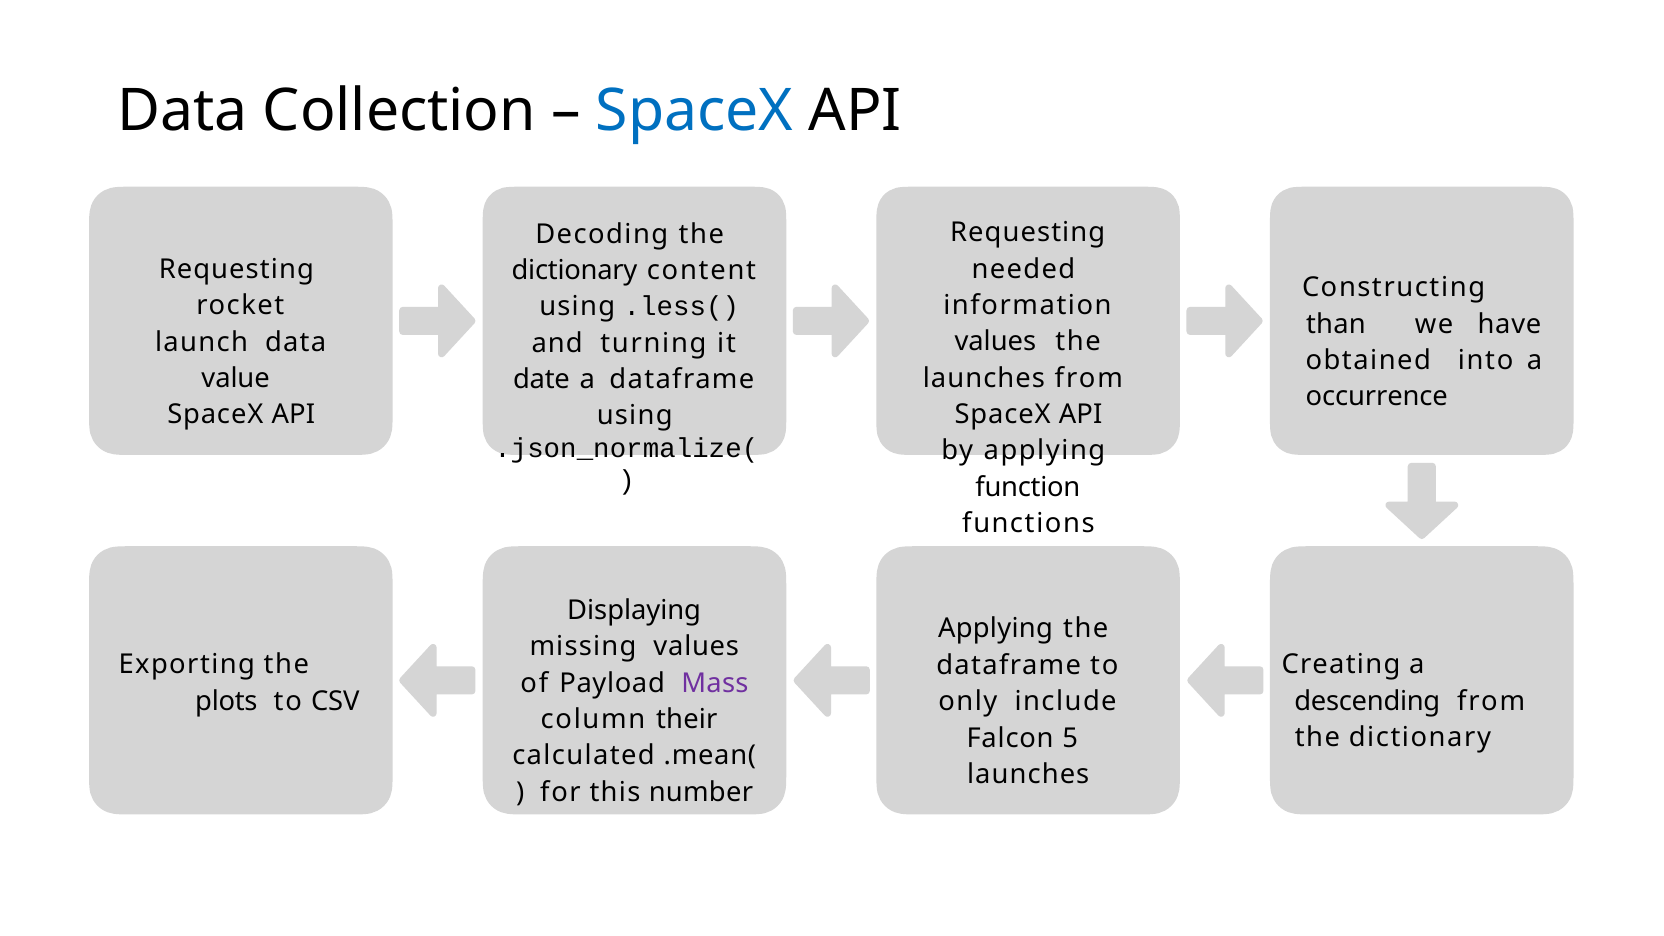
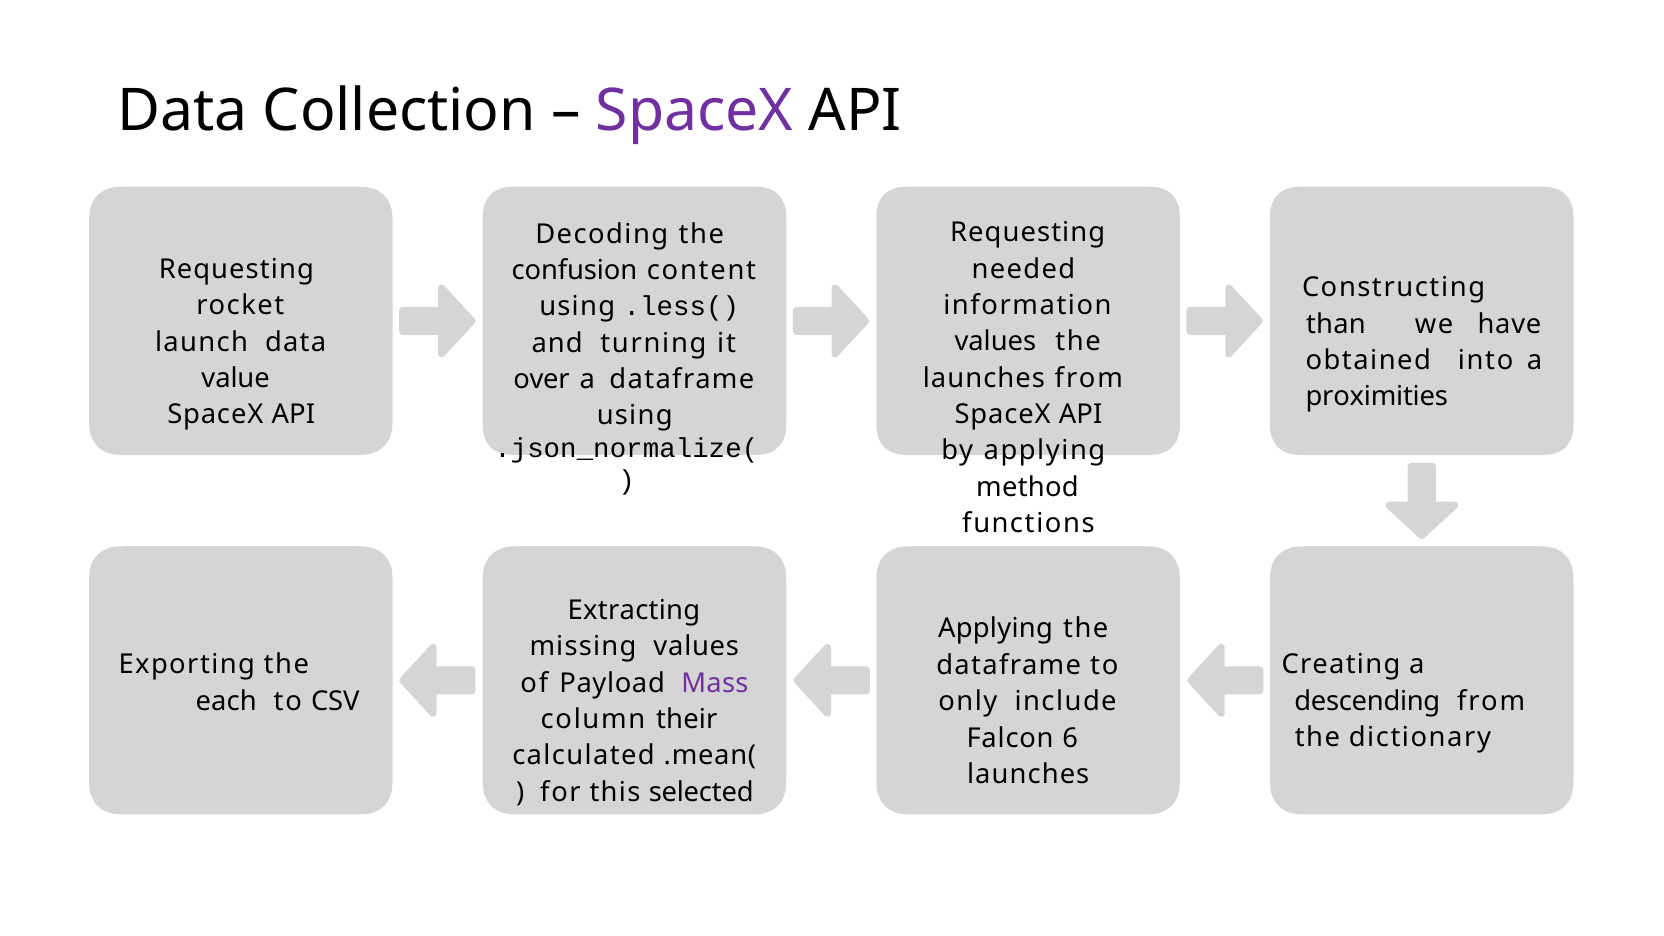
SpaceX at (695, 111) colour: blue -> purple
dictionary at (575, 270): dictionary -> confusion
date: date -> over
occurrence: occurrence -> proximities
function: function -> method
Displaying: Displaying -> Extracting
plots: plots -> each
5: 5 -> 6
number: number -> selected
